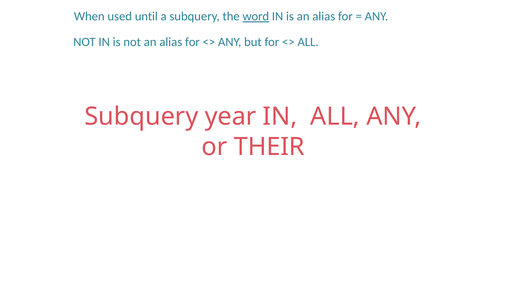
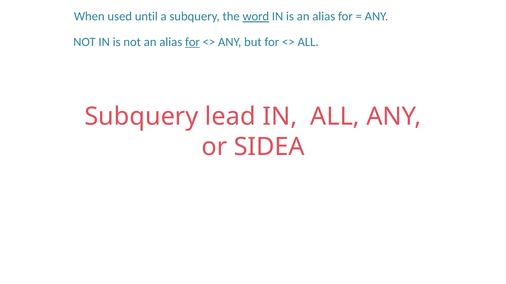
for at (192, 42) underline: none -> present
year: year -> lead
THEIR: THEIR -> SIDEA
